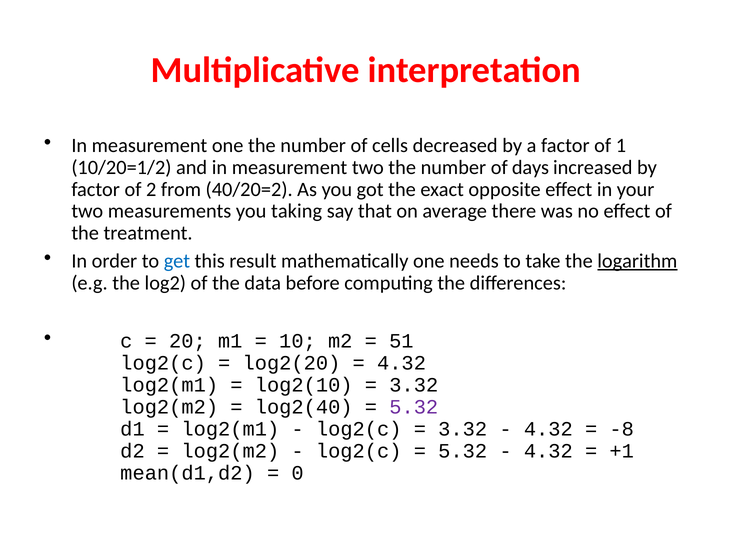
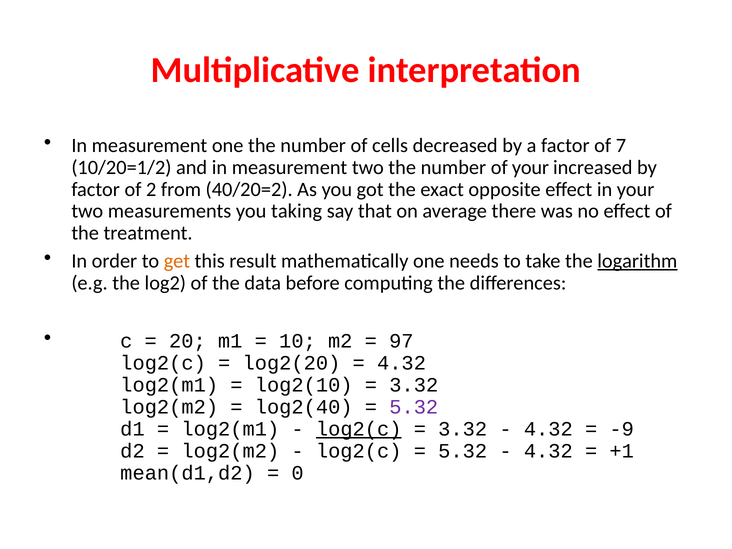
1: 1 -> 7
of days: days -> your
get colour: blue -> orange
51: 51 -> 97
log2(c at (359, 429) underline: none -> present
-8: -8 -> -9
